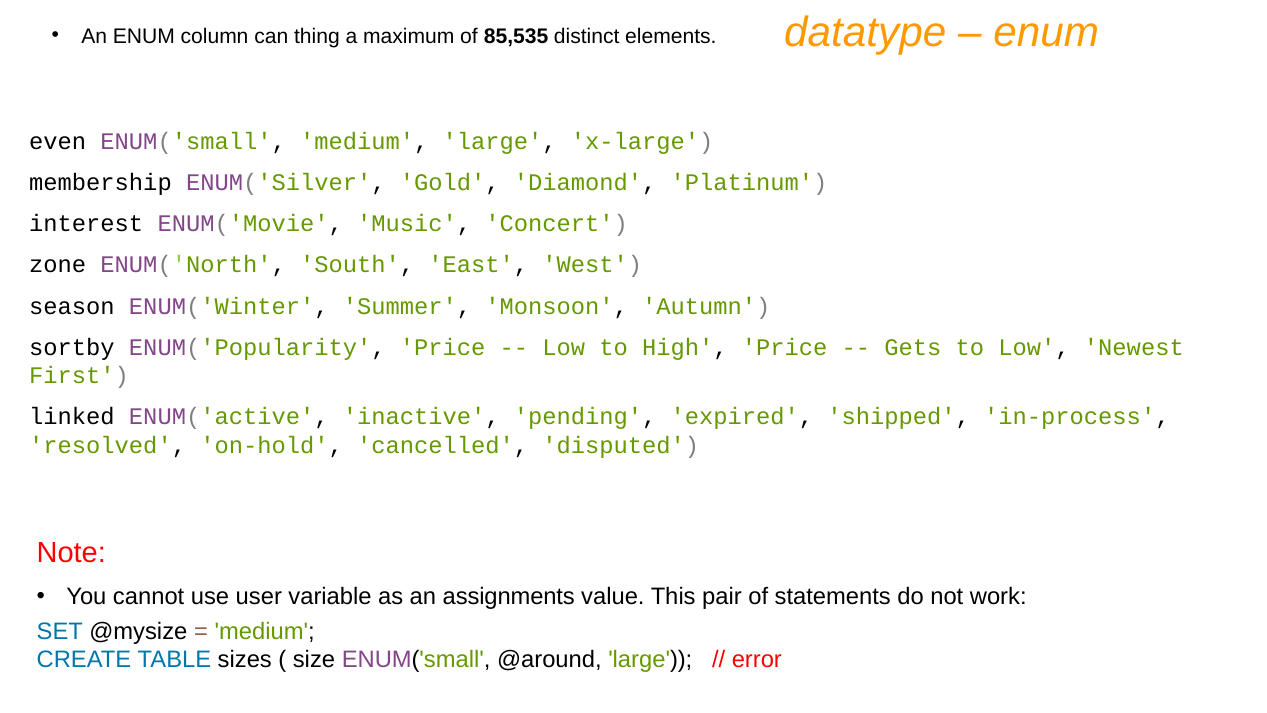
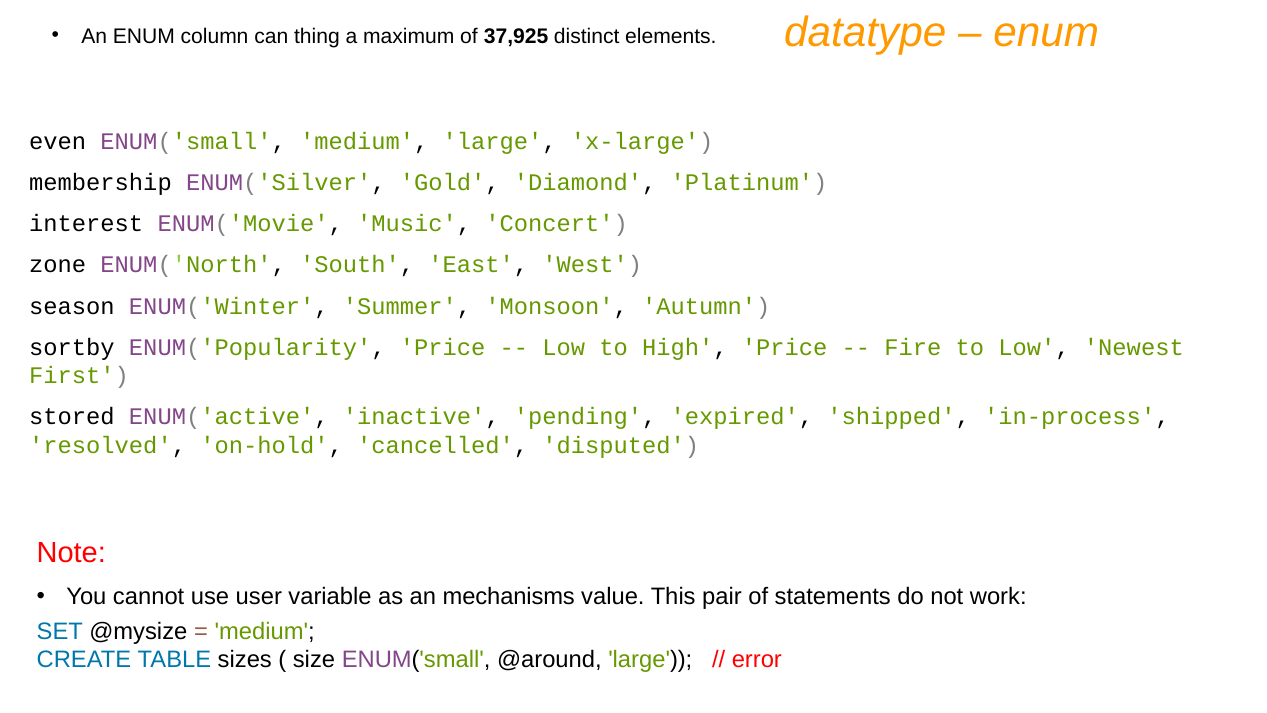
85,535: 85,535 -> 37,925
Gets: Gets -> Fire
linked: linked -> stored
assignments: assignments -> mechanisms
